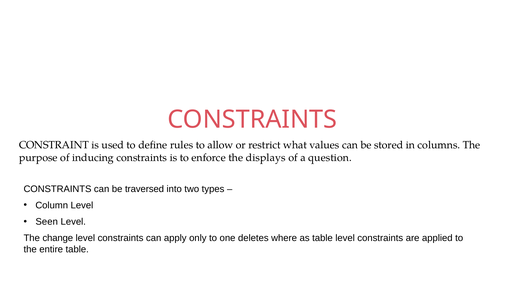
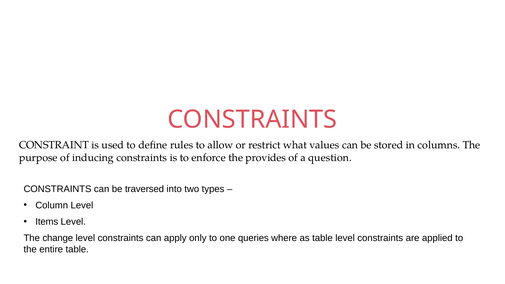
displays: displays -> provides
Seen: Seen -> Items
deletes: deletes -> queries
